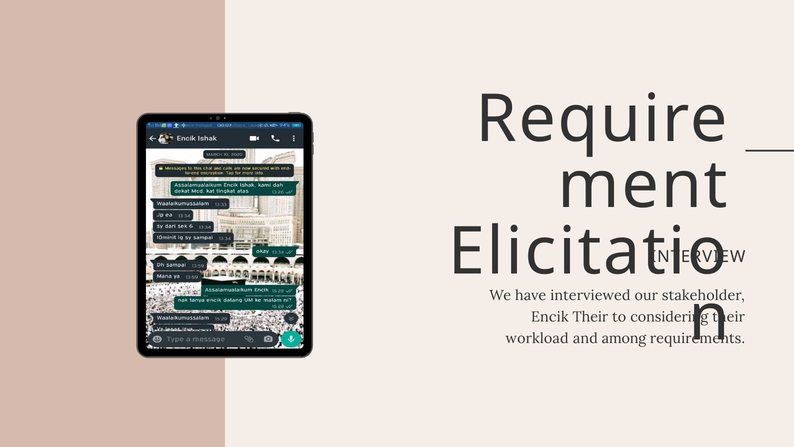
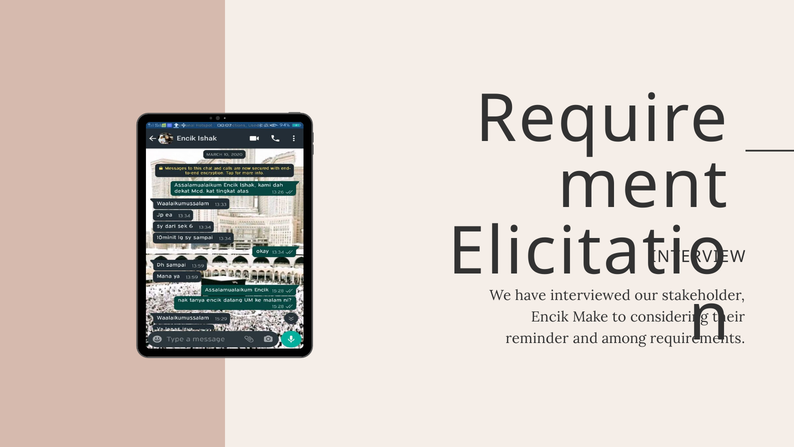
Encik Their: Their -> Make
workload: workload -> reminder
